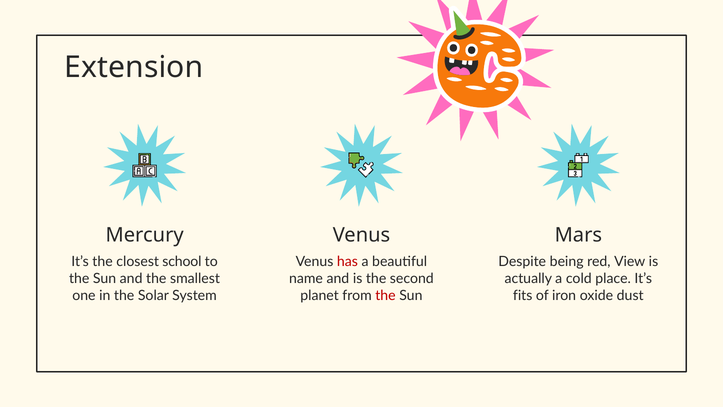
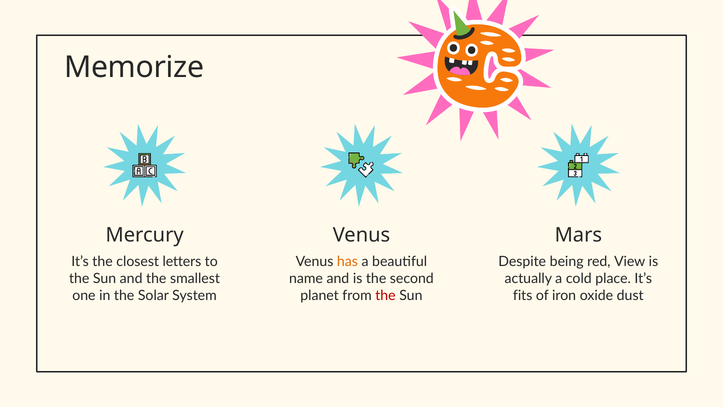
Extension: Extension -> Memorize
school: school -> letters
has colour: red -> orange
